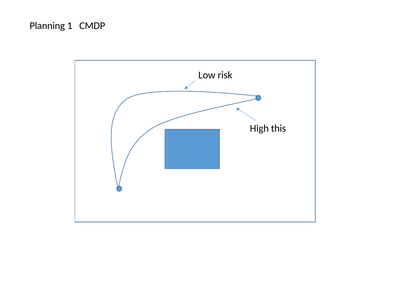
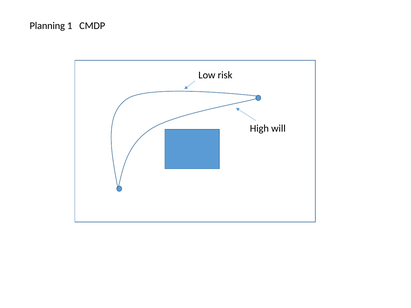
this: this -> will
